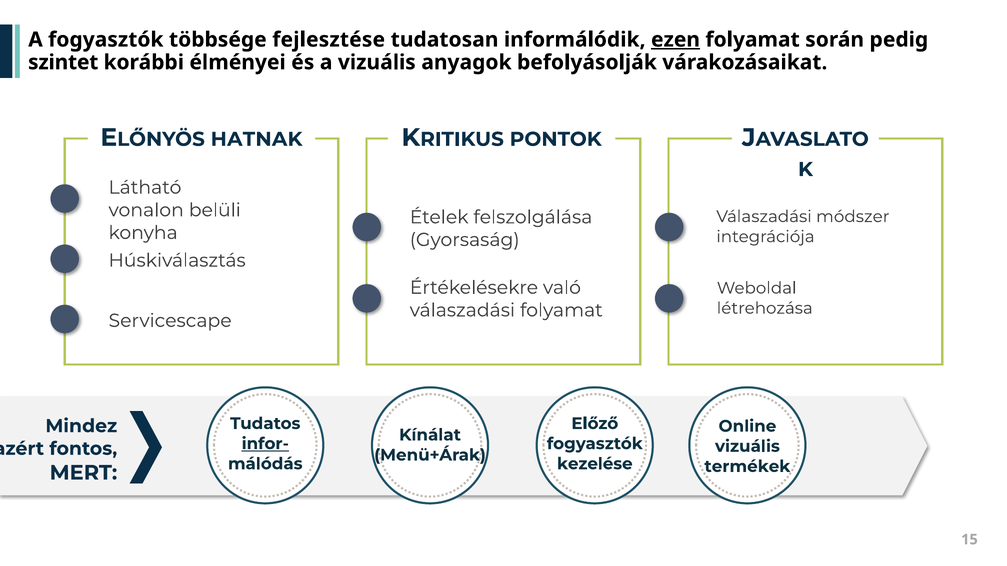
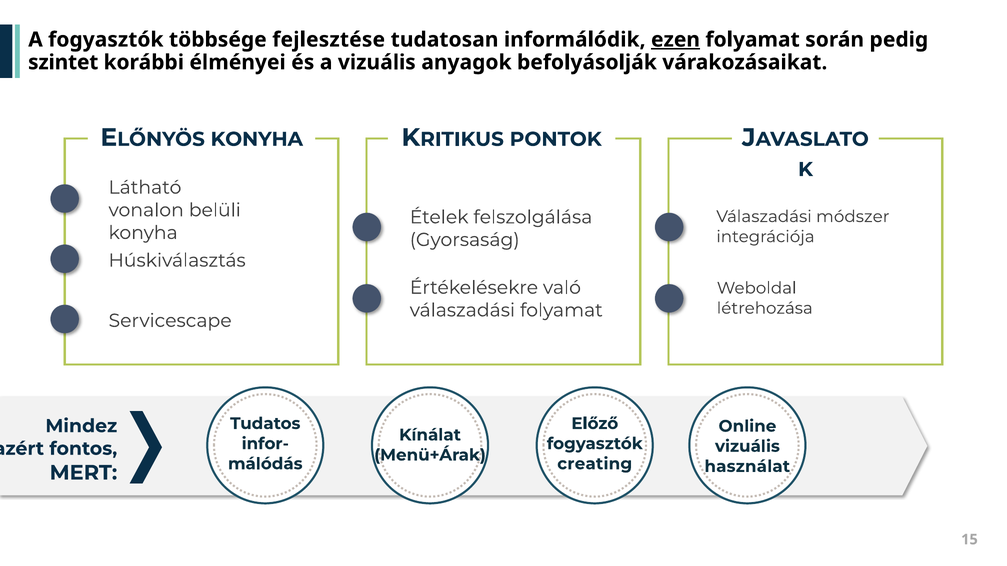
HATNAK at (257, 139): HATNAK -> KONYHA
infor- underline: present -> none
kezelése: kezelése -> creating
termékek: termékek -> használat
